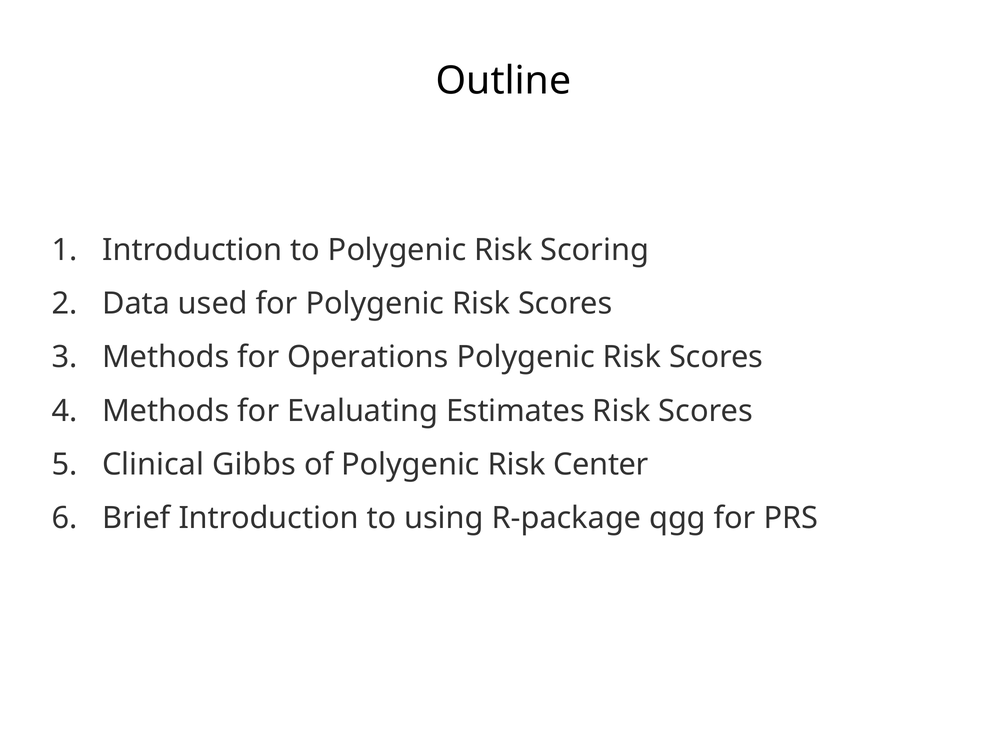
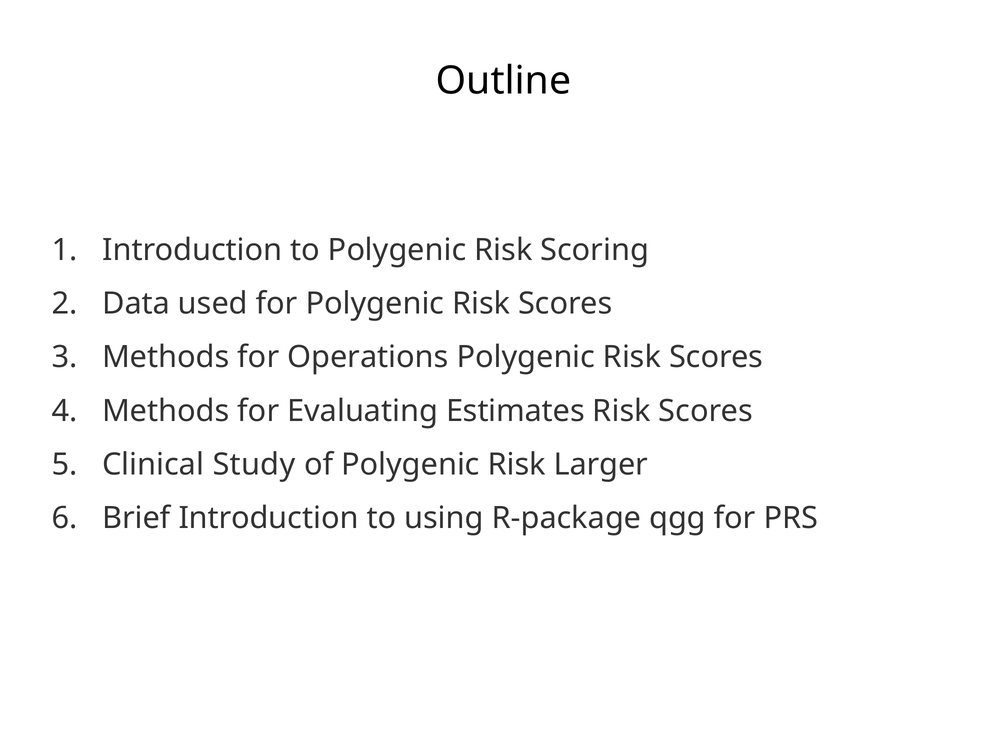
Gibbs: Gibbs -> Study
Center: Center -> Larger
